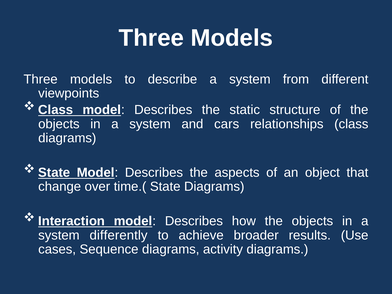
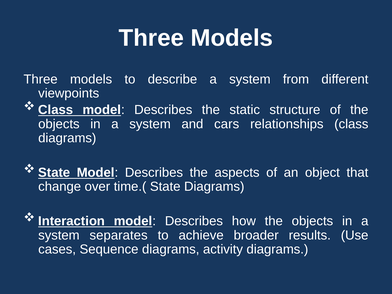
differently: differently -> separates
